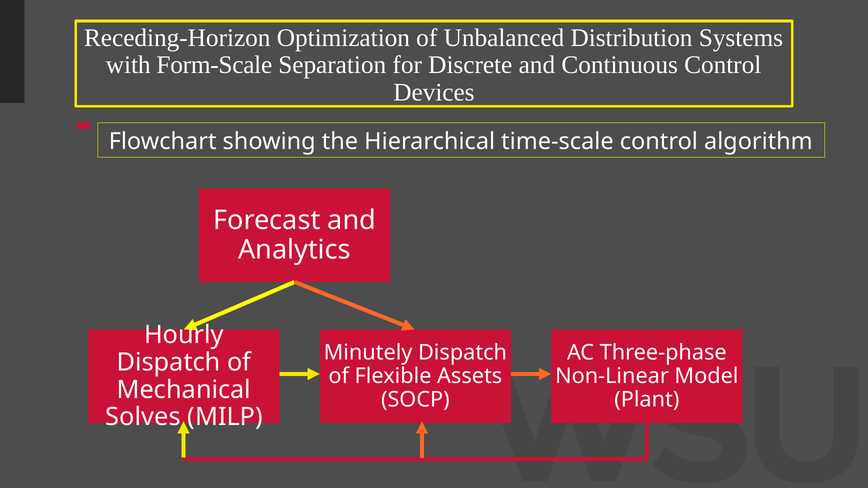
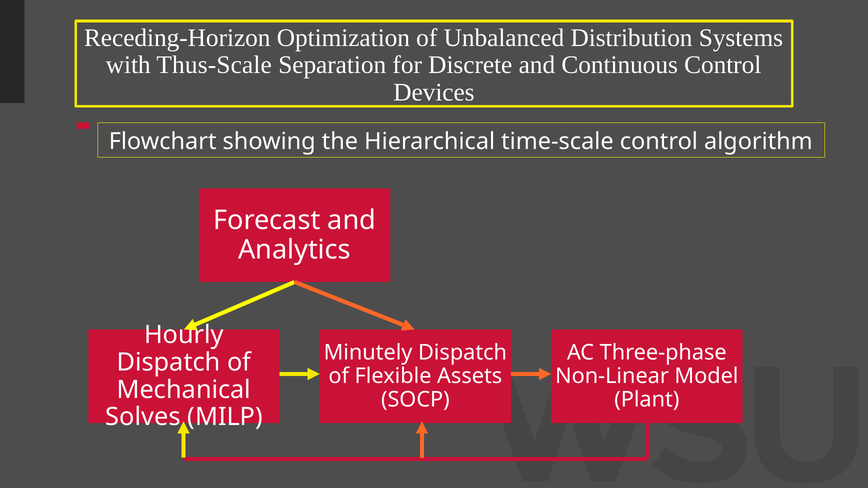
Form-Scale: Form-Scale -> Thus-Scale
